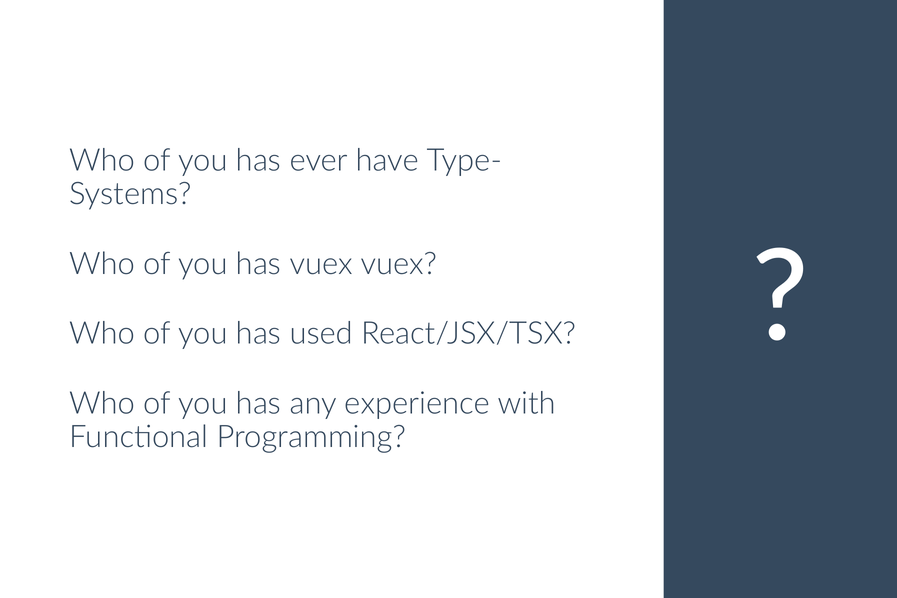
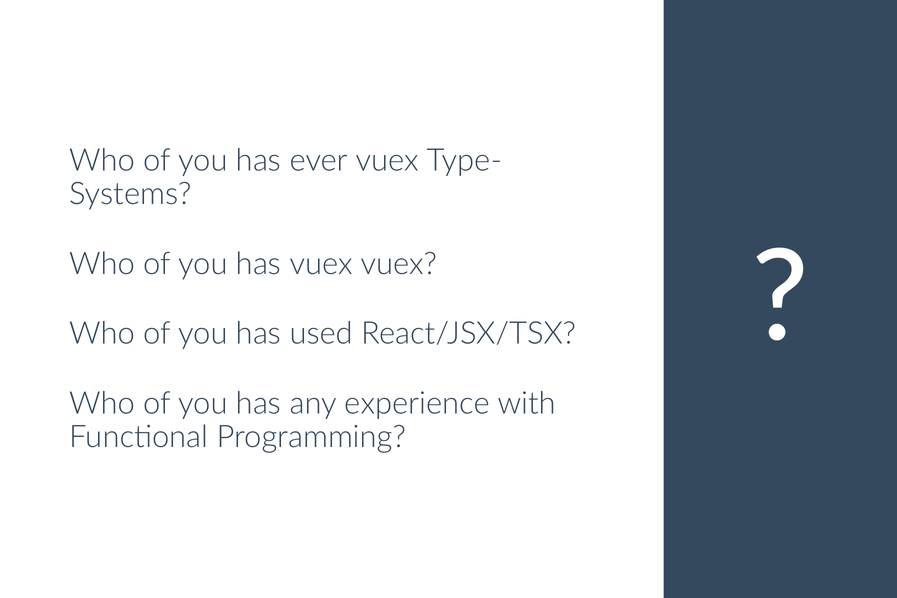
ever have: have -> vuex
